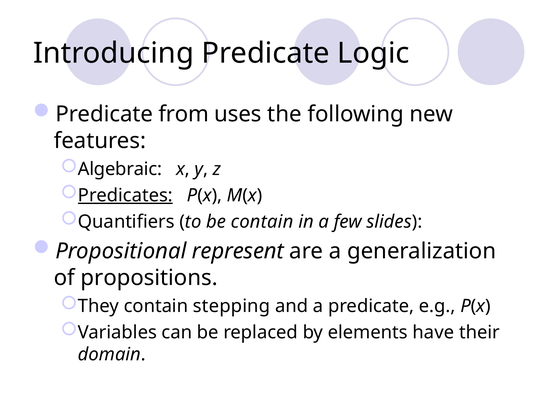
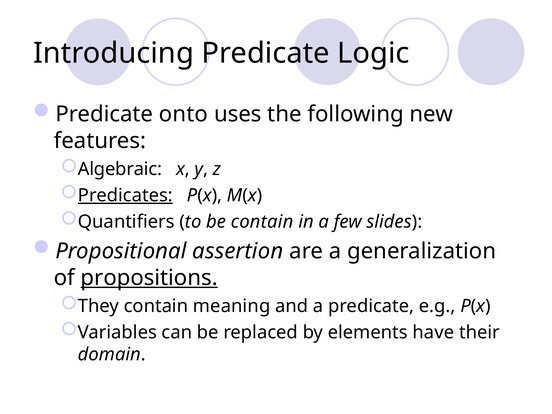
from: from -> onto
represent: represent -> assertion
propositions underline: none -> present
stepping: stepping -> meaning
